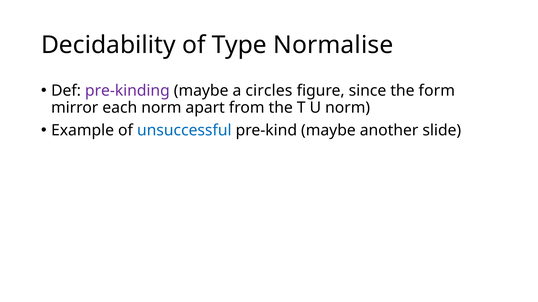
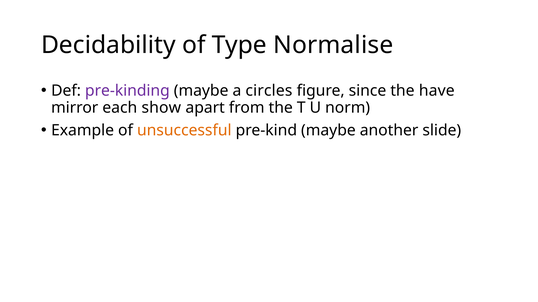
form: form -> have
each norm: norm -> show
unsuccessful colour: blue -> orange
